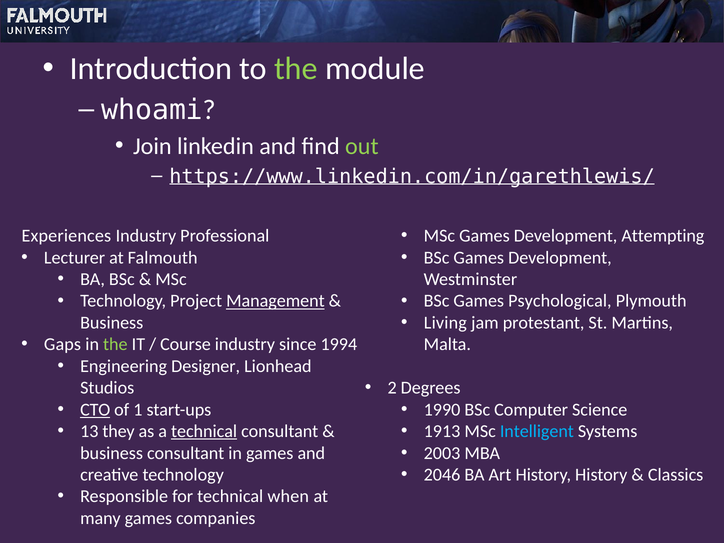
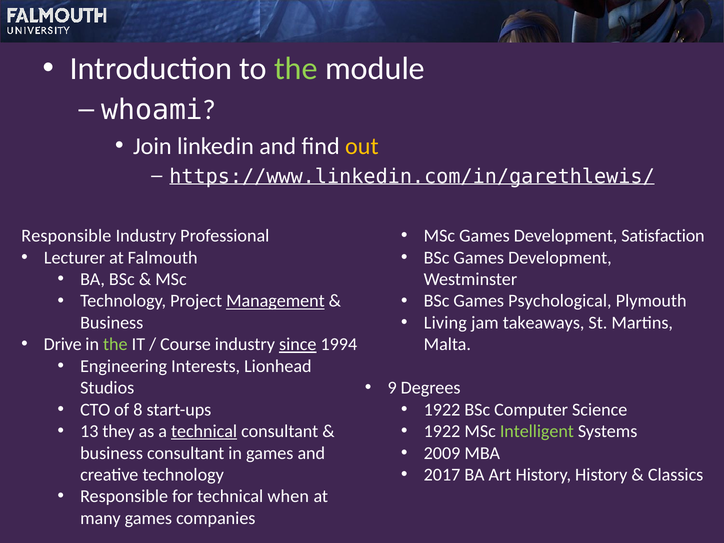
out colour: light green -> yellow
Attempting: Attempting -> Satisfaction
Experiences at (66, 236): Experiences -> Responsible
protestant: protestant -> takeaways
Gaps: Gaps -> Drive
since underline: none -> present
Designer: Designer -> Interests
2: 2 -> 9
CTO underline: present -> none
1: 1 -> 8
1990 at (442, 410): 1990 -> 1922
1913 at (442, 431): 1913 -> 1922
Intelligent colour: light blue -> light green
2003: 2003 -> 2009
2046: 2046 -> 2017
